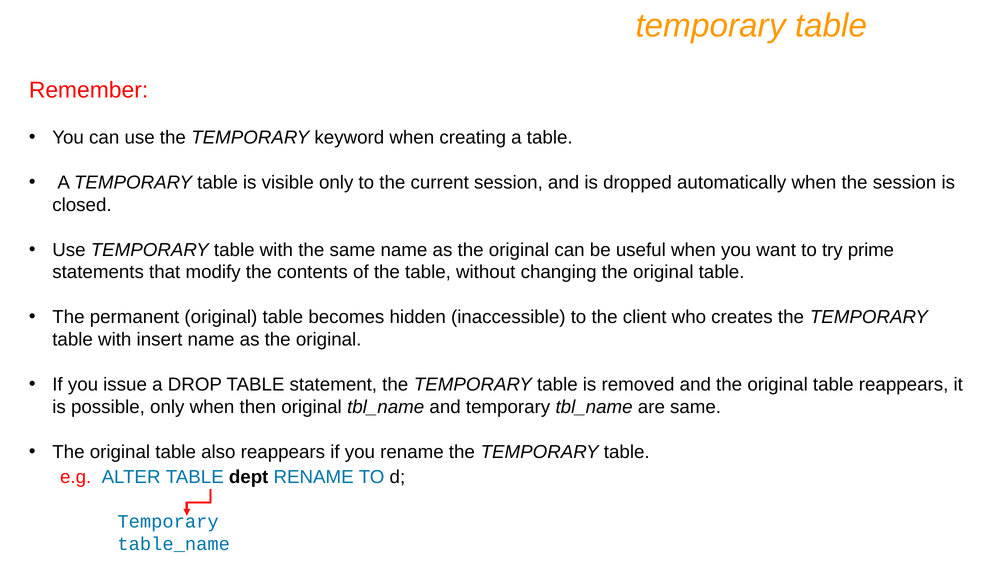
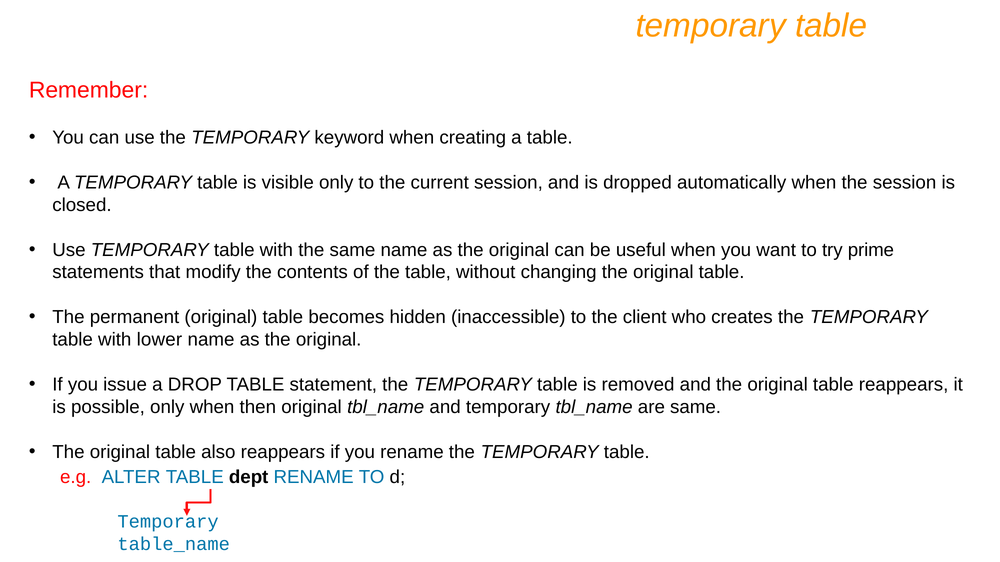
insert: insert -> lower
